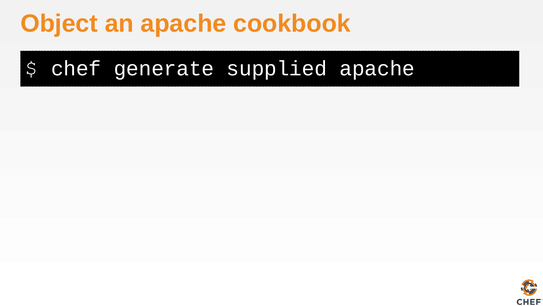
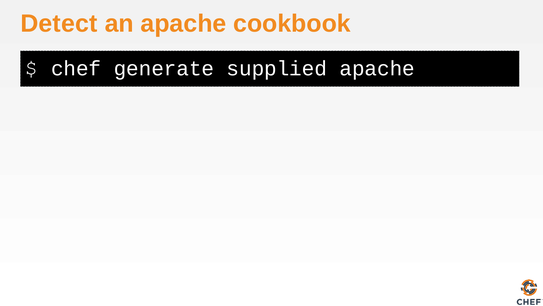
Object: Object -> Detect
